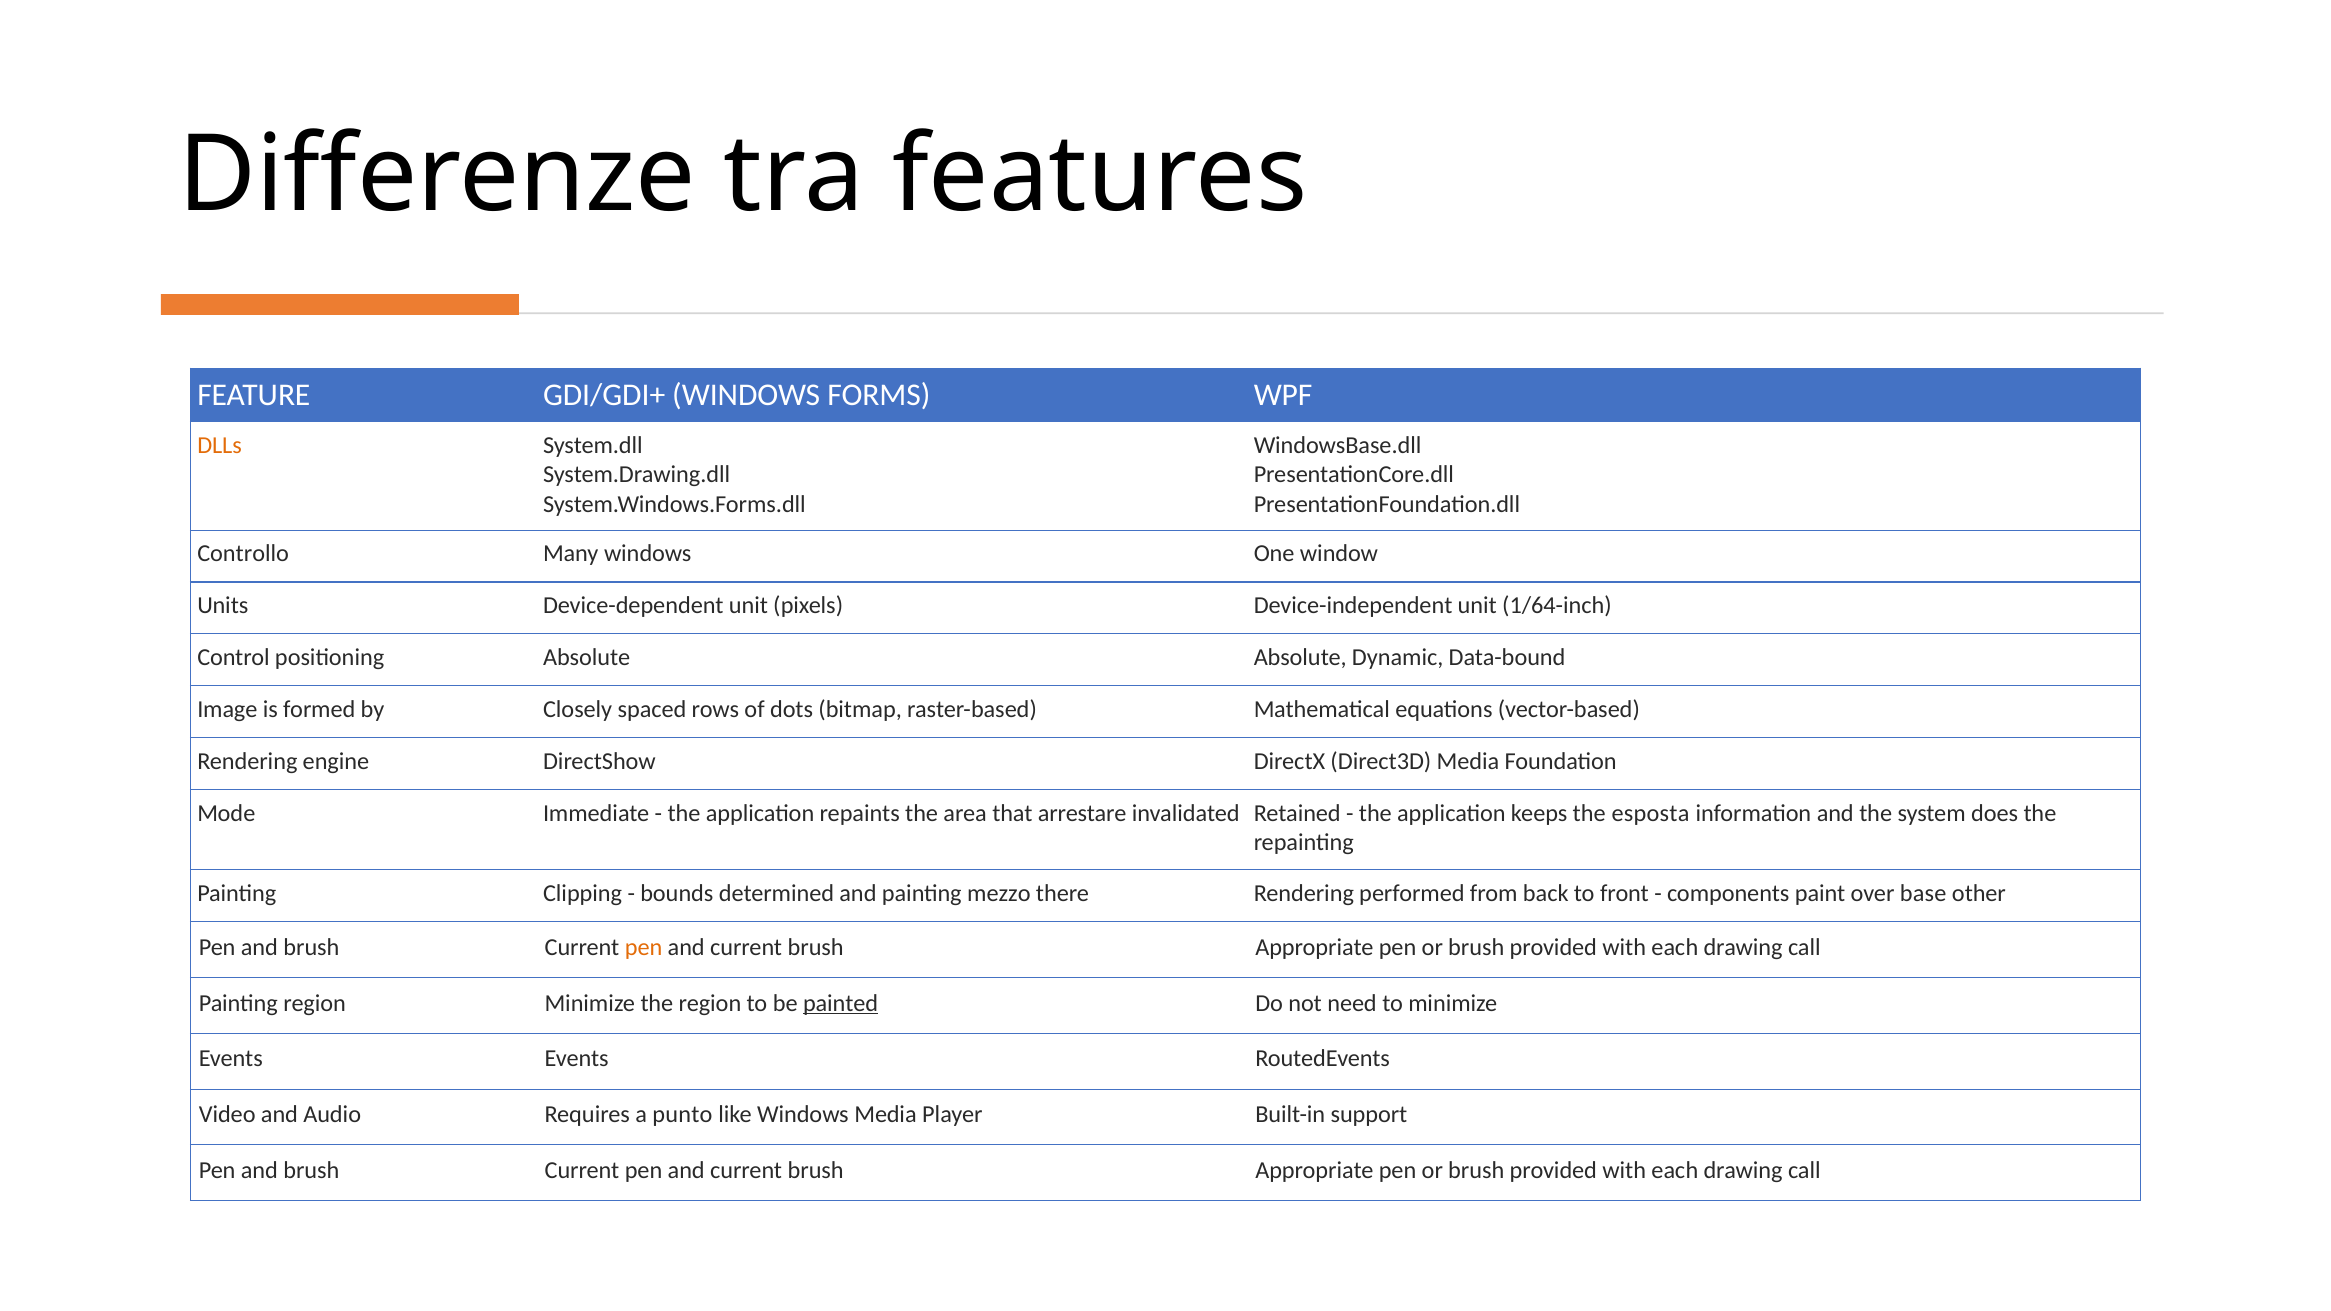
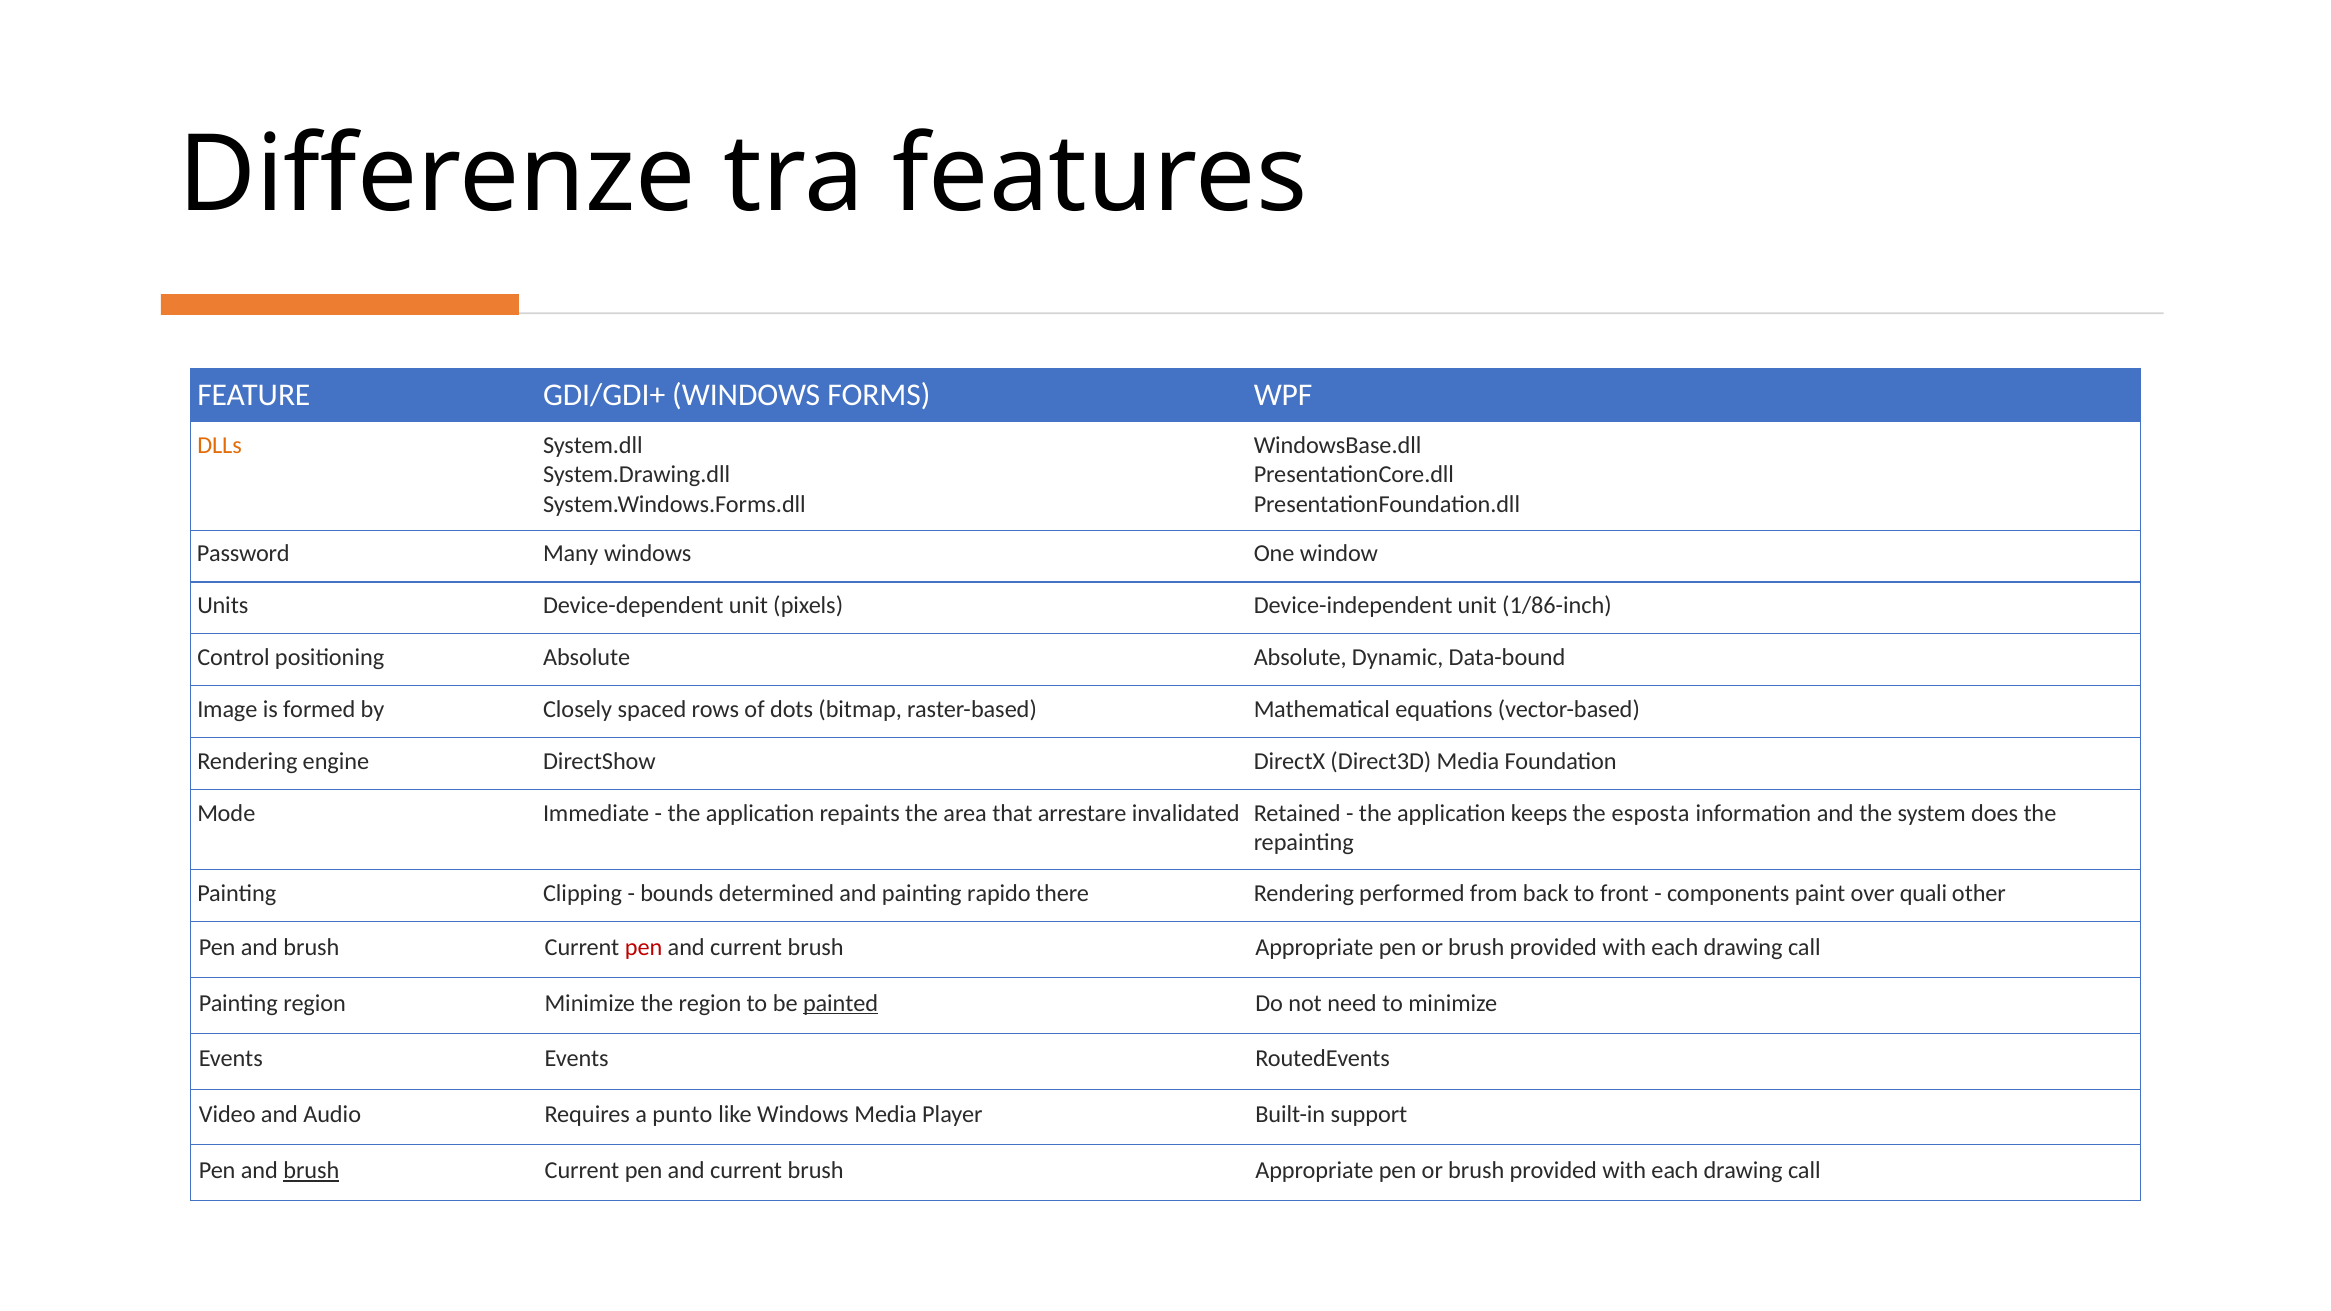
Controllo: Controllo -> Password
1/64-inch: 1/64-inch -> 1/86-inch
mezzo: mezzo -> rapido
base: base -> quali
pen at (644, 947) colour: orange -> red
brush at (311, 1171) underline: none -> present
